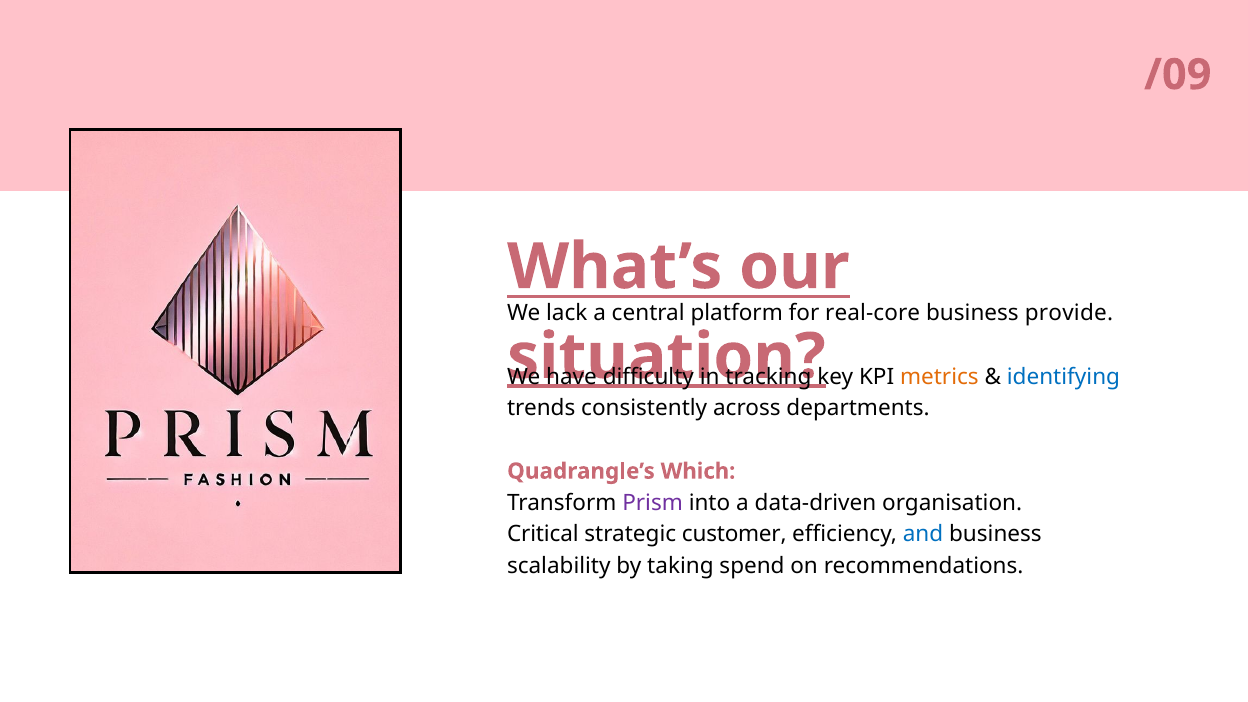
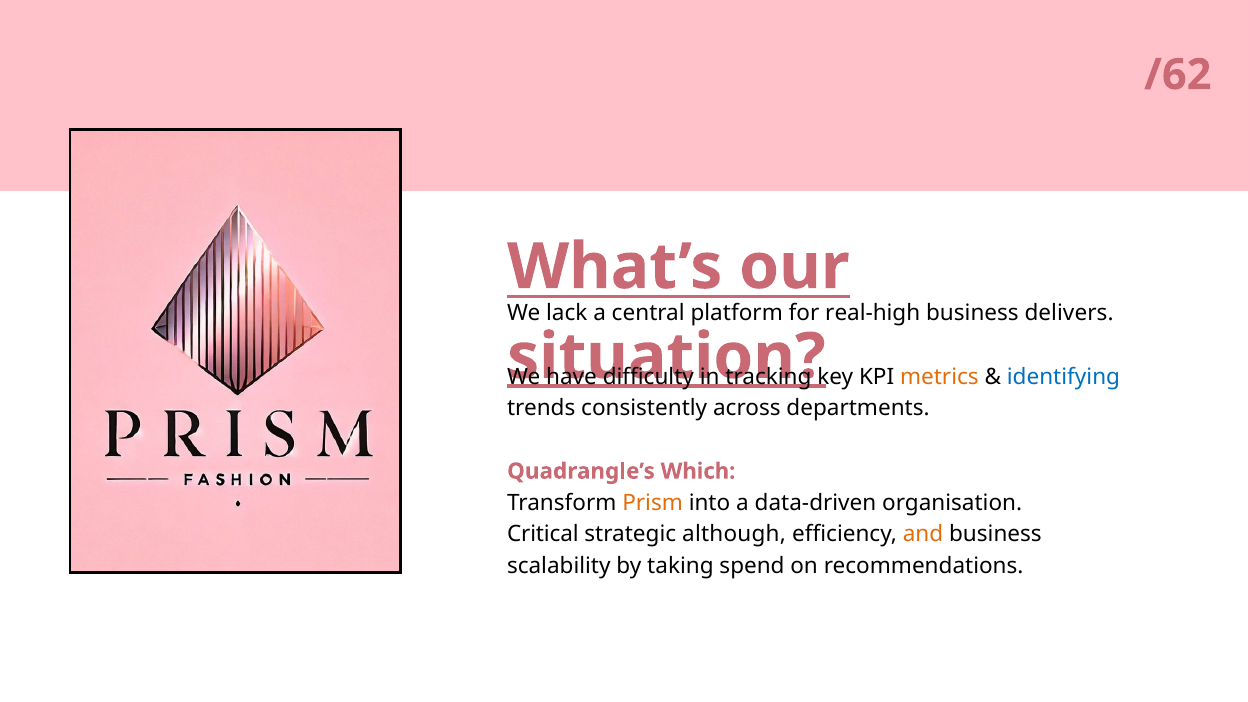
/09: /09 -> /62
real-core: real-core -> real-high
provide: provide -> delivers
Prism colour: purple -> orange
customer: customer -> although
and colour: blue -> orange
